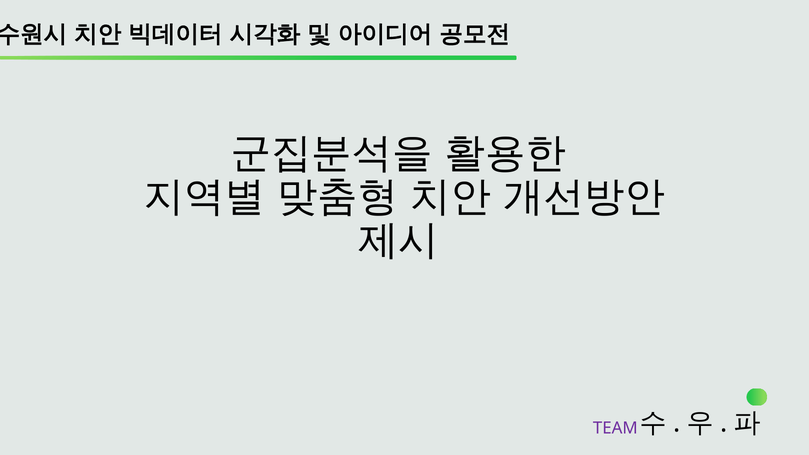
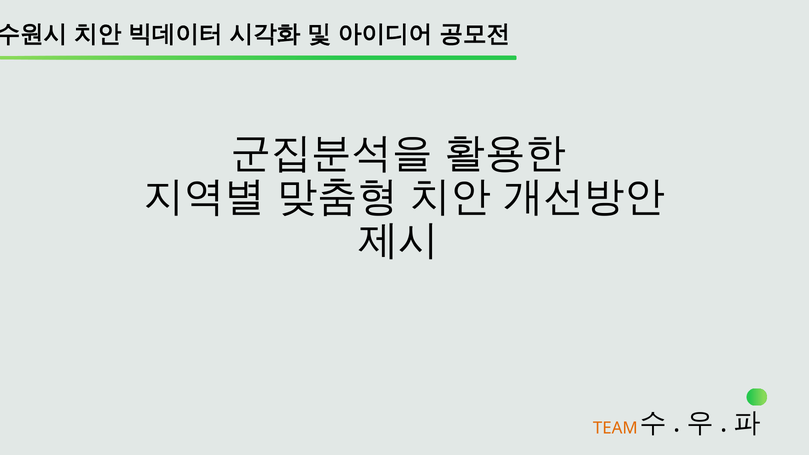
TEAM colour: purple -> orange
